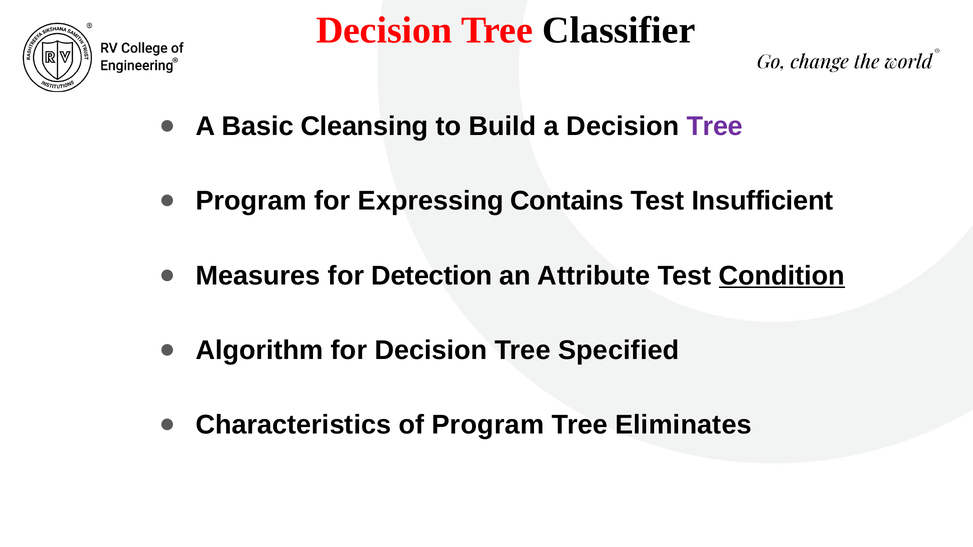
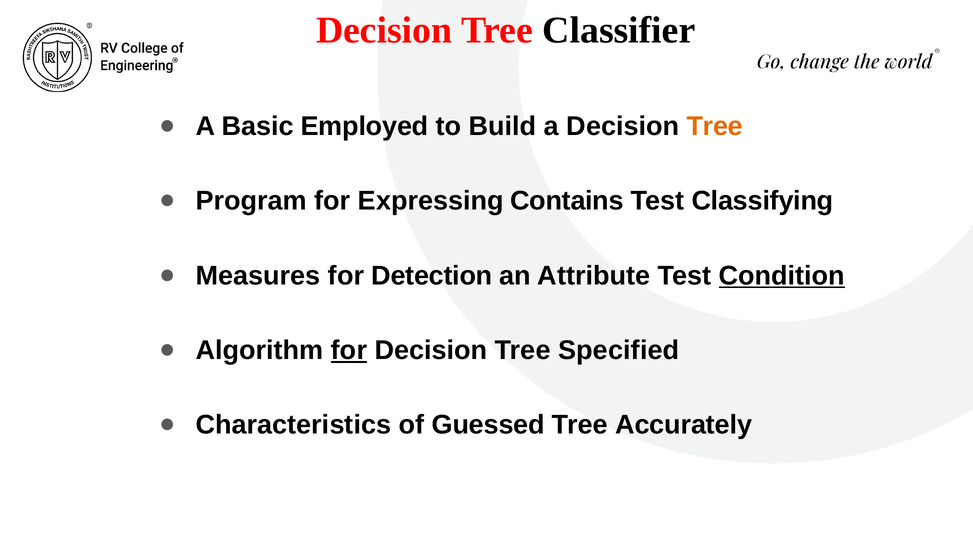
Cleansing: Cleansing -> Employed
Tree at (715, 126) colour: purple -> orange
Insufficient: Insufficient -> Classifying
for at (349, 351) underline: none -> present
of Program: Program -> Guessed
Eliminates: Eliminates -> Accurately
